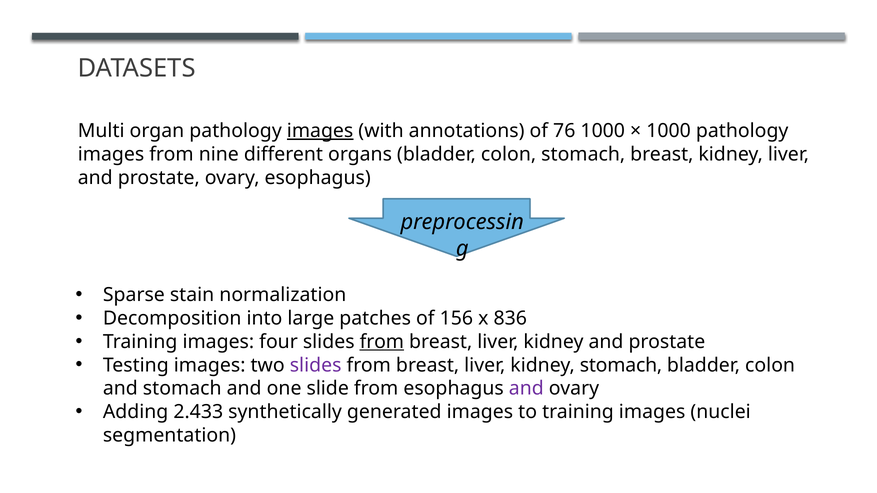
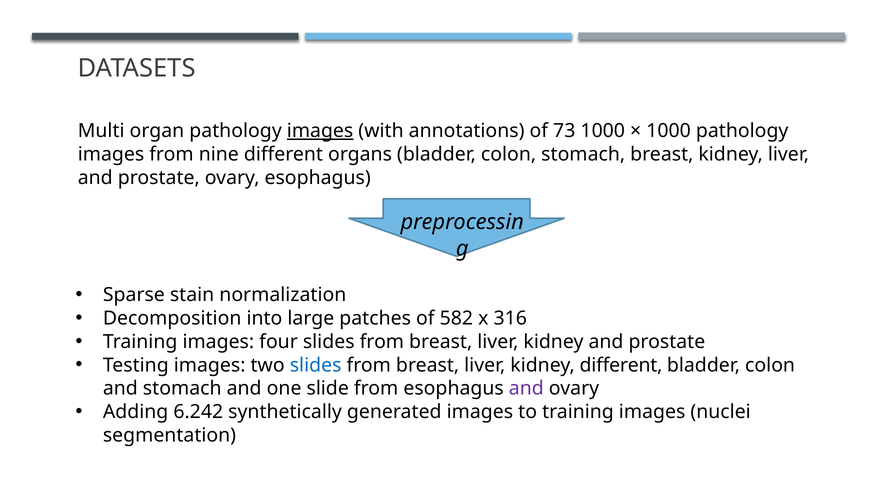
76: 76 -> 73
156: 156 -> 582
836: 836 -> 316
from at (382, 342) underline: present -> none
slides at (316, 365) colour: purple -> blue
kidney stomach: stomach -> different
2.433: 2.433 -> 6.242
